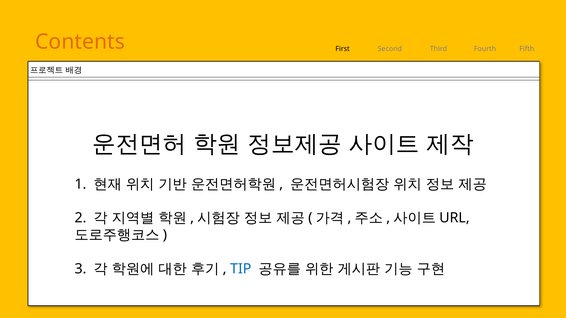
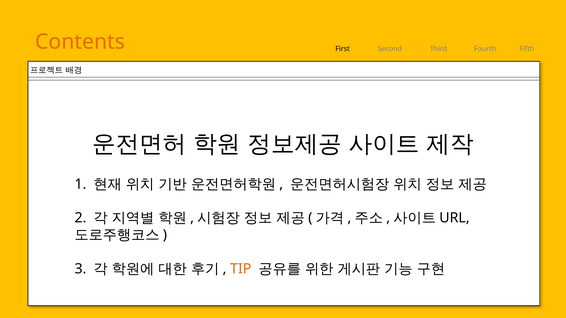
TIP colour: blue -> orange
